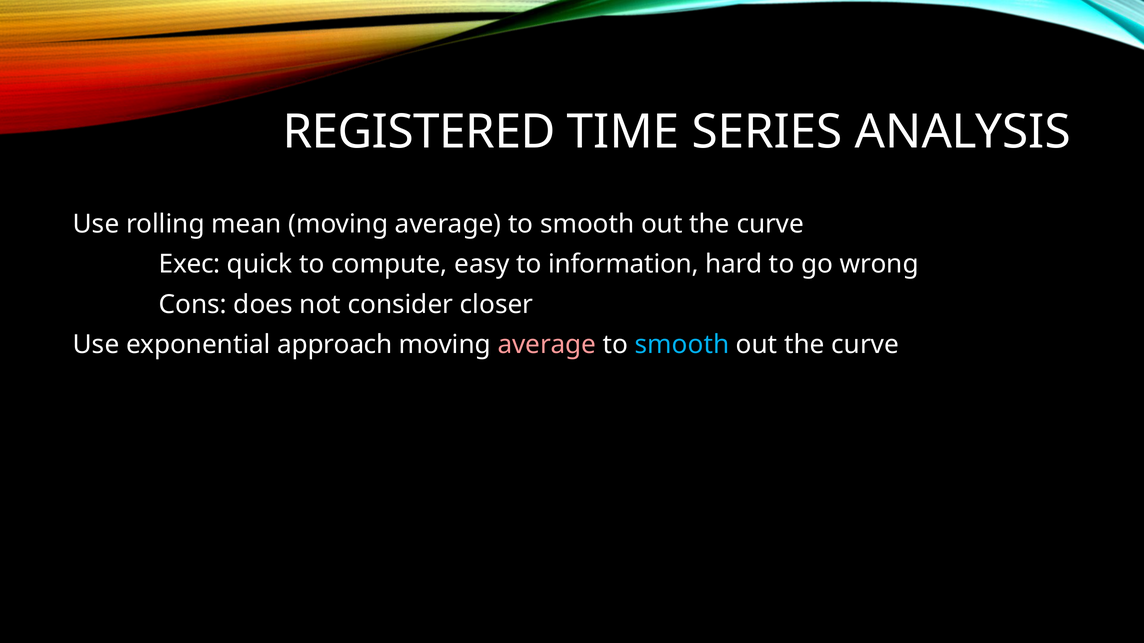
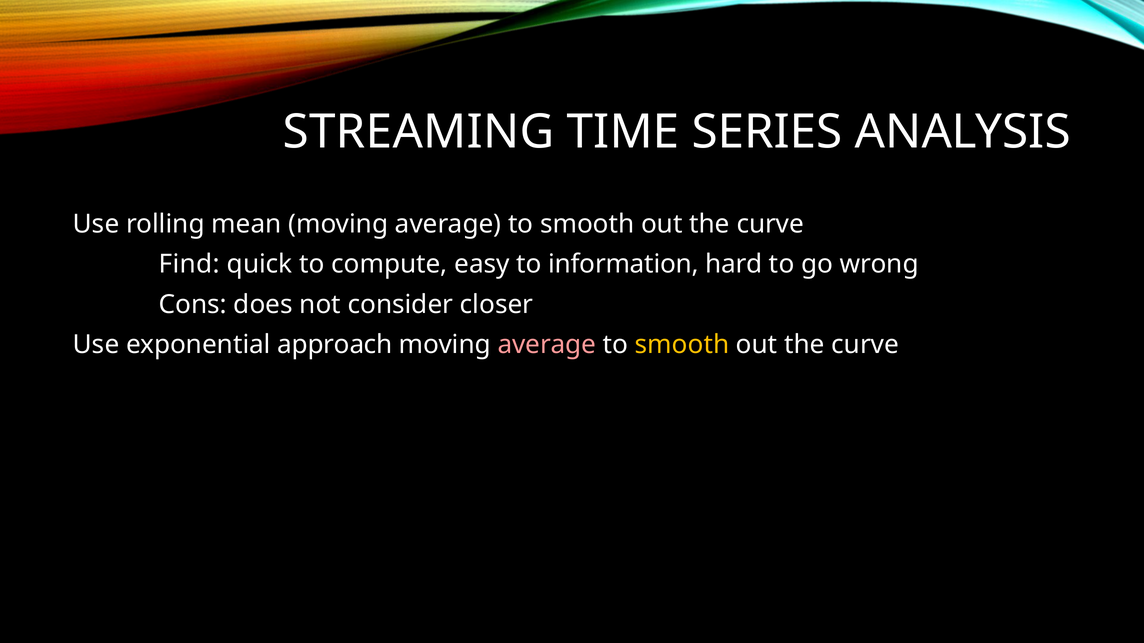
REGISTERED: REGISTERED -> STREAMING
Exec: Exec -> Find
smooth at (682, 345) colour: light blue -> yellow
